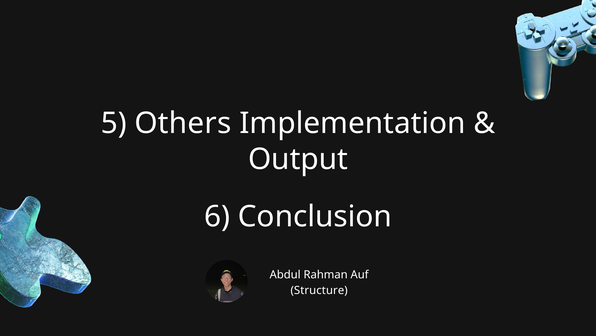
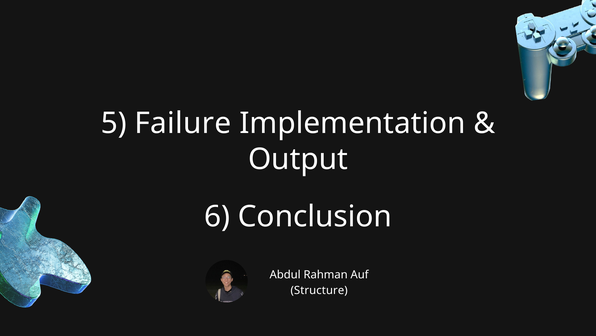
Others: Others -> Failure
